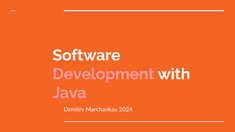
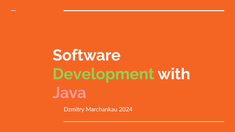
Development colour: pink -> light green
